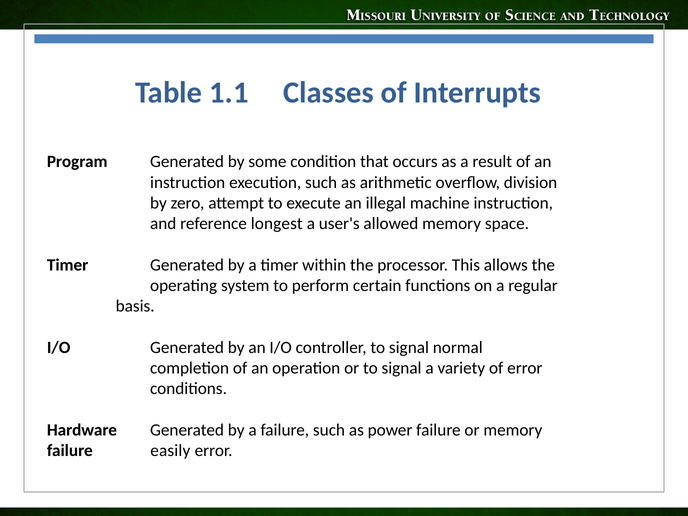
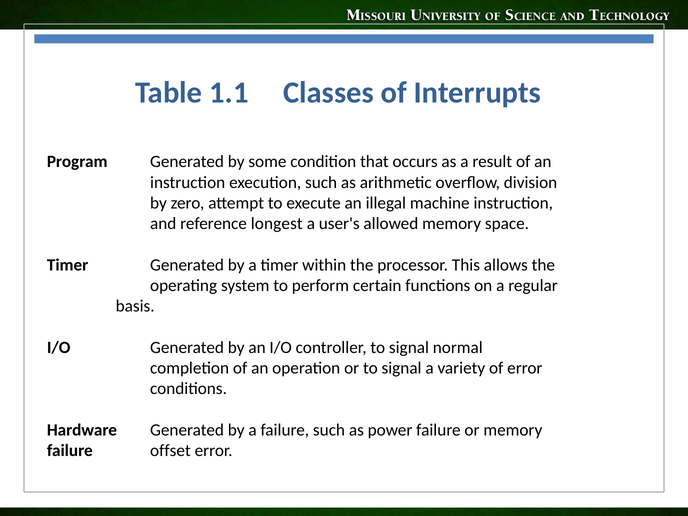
easily: easily -> offset
